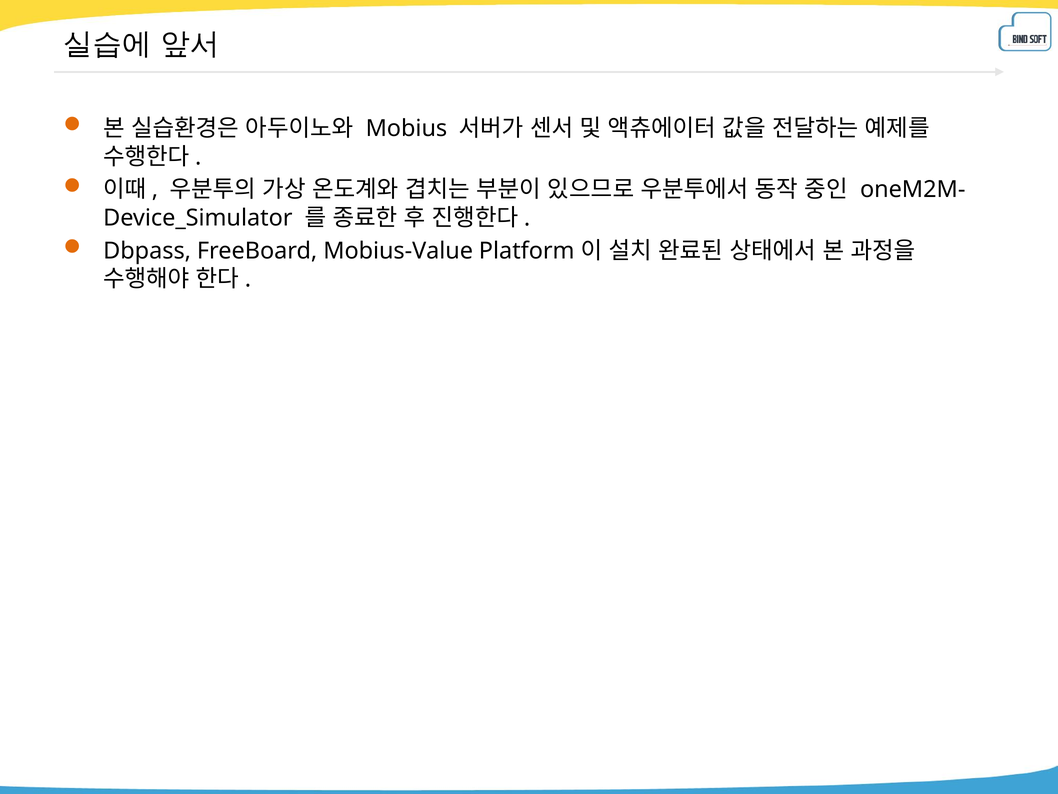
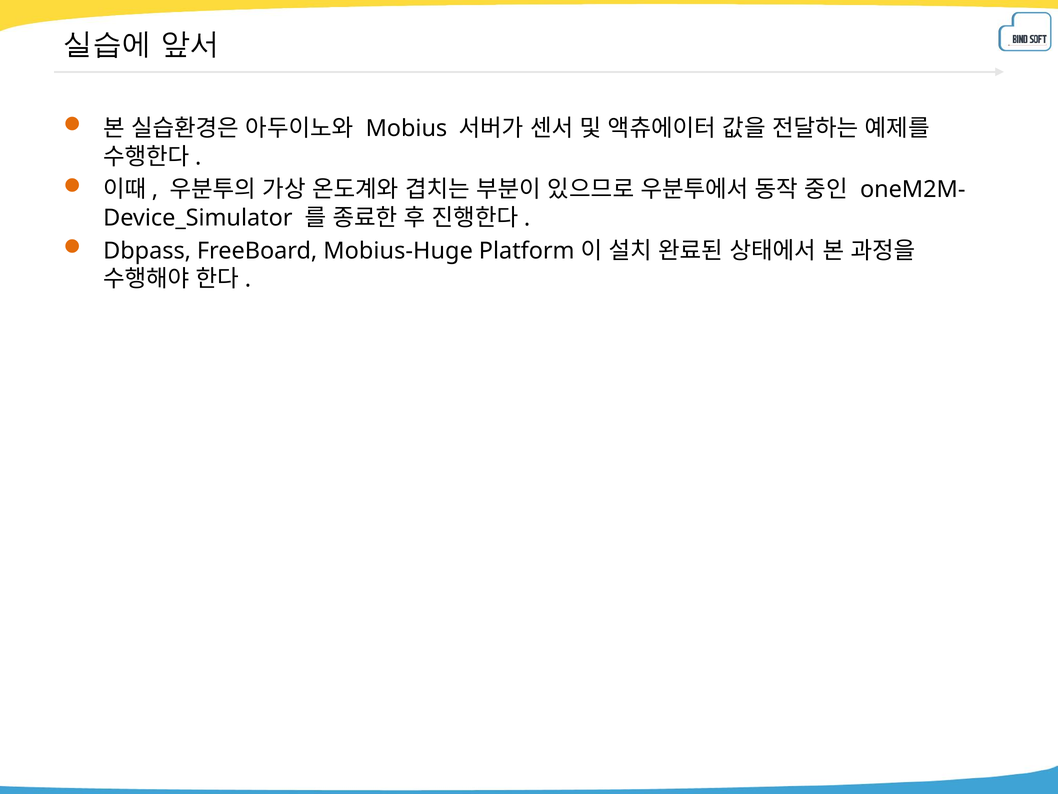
Mobius-Value: Mobius-Value -> Mobius-Huge
